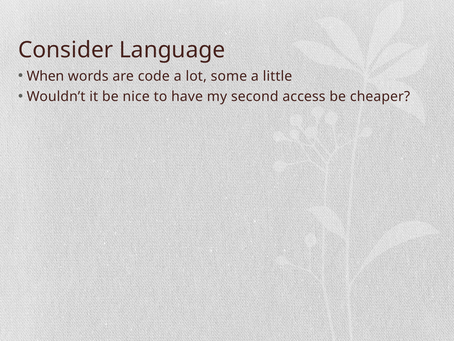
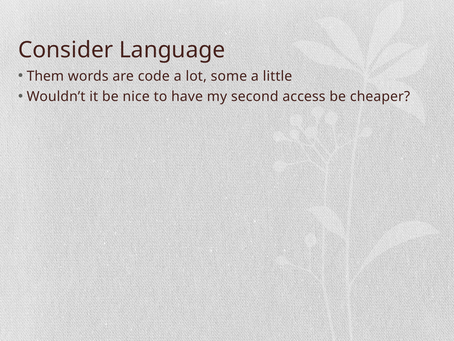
When: When -> Them
